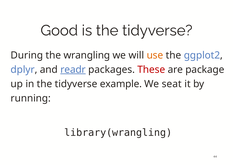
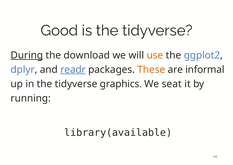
During underline: none -> present
wrangling: wrangling -> download
These colour: red -> orange
package: package -> informal
example: example -> graphics
library(wrangling: library(wrangling -> library(available
